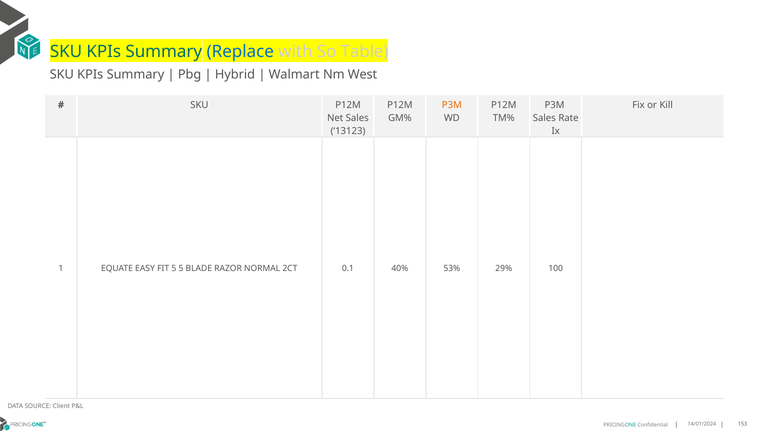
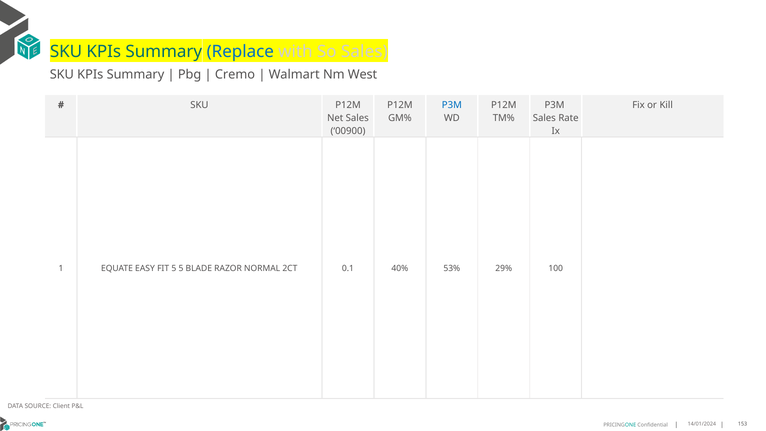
So Table: Table -> Sales
Hybrid: Hybrid -> Cremo
P3M at (452, 105) colour: orange -> blue
13123: 13123 -> 00900
